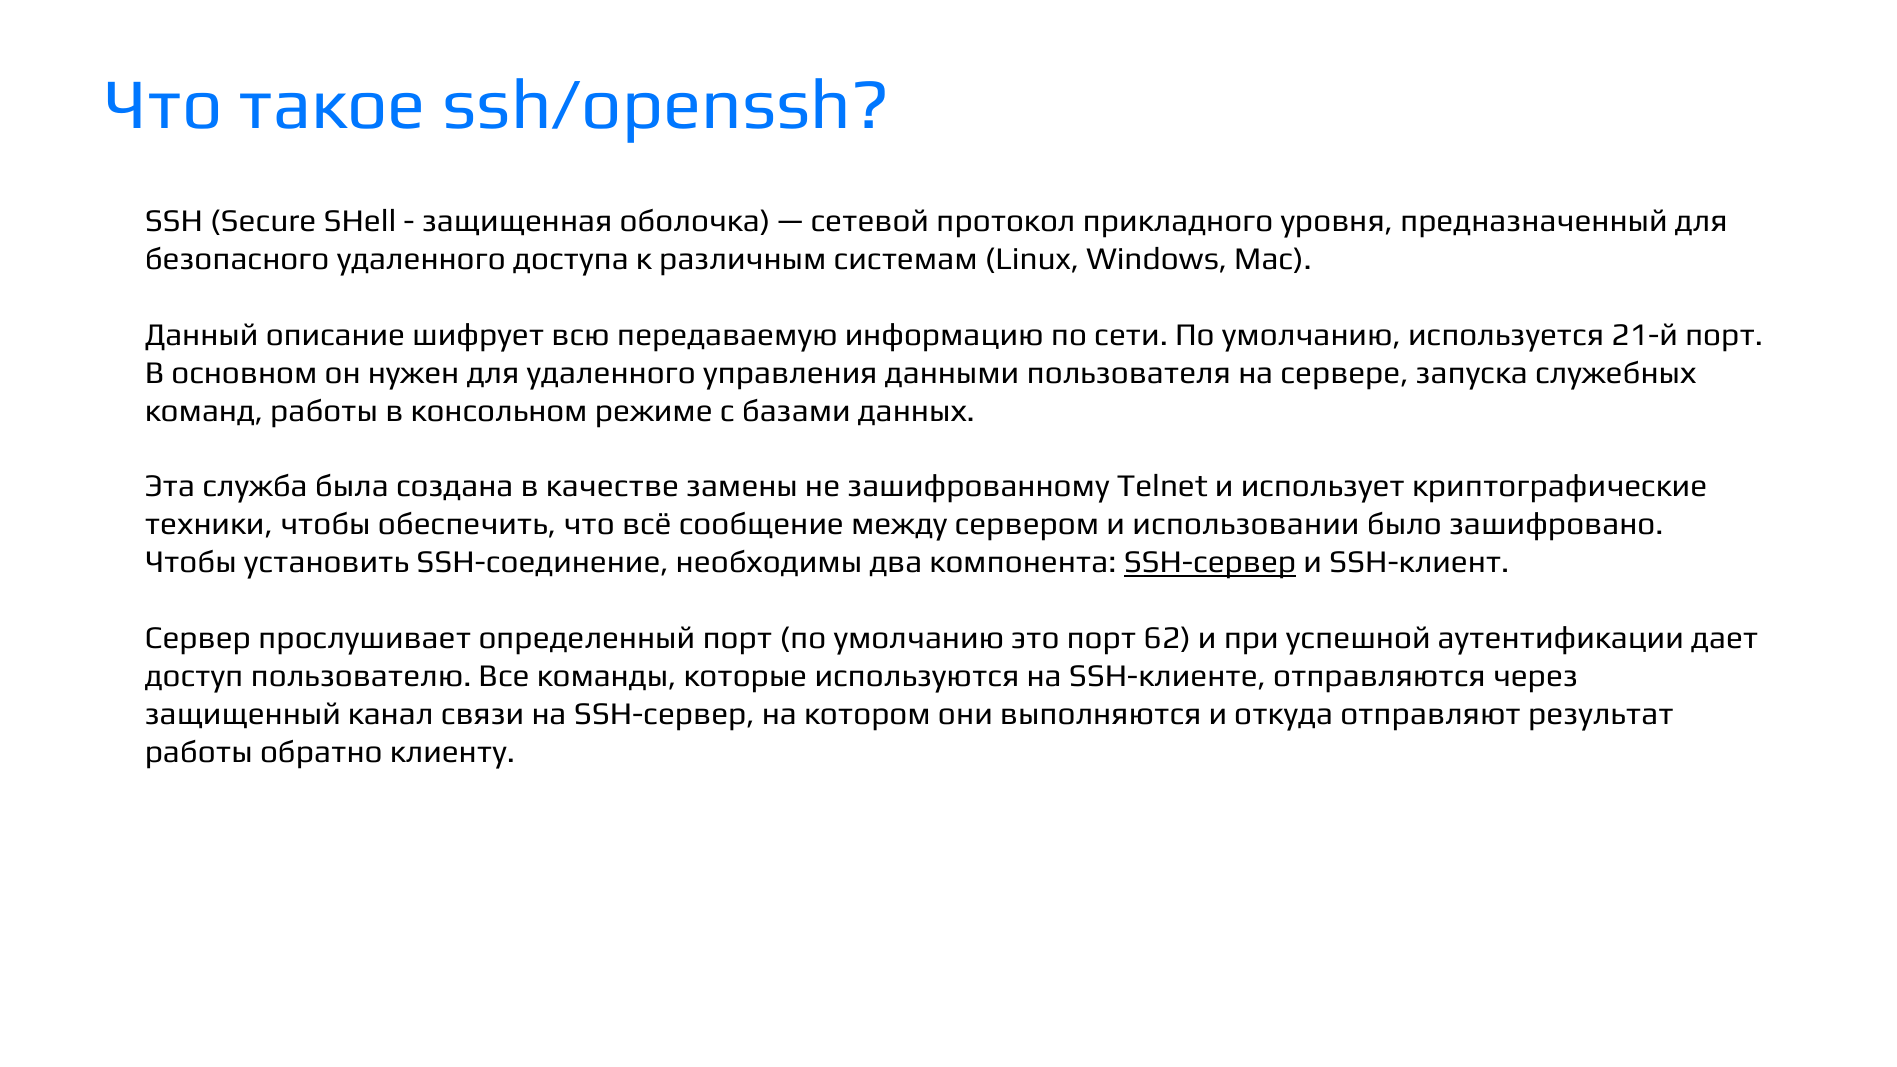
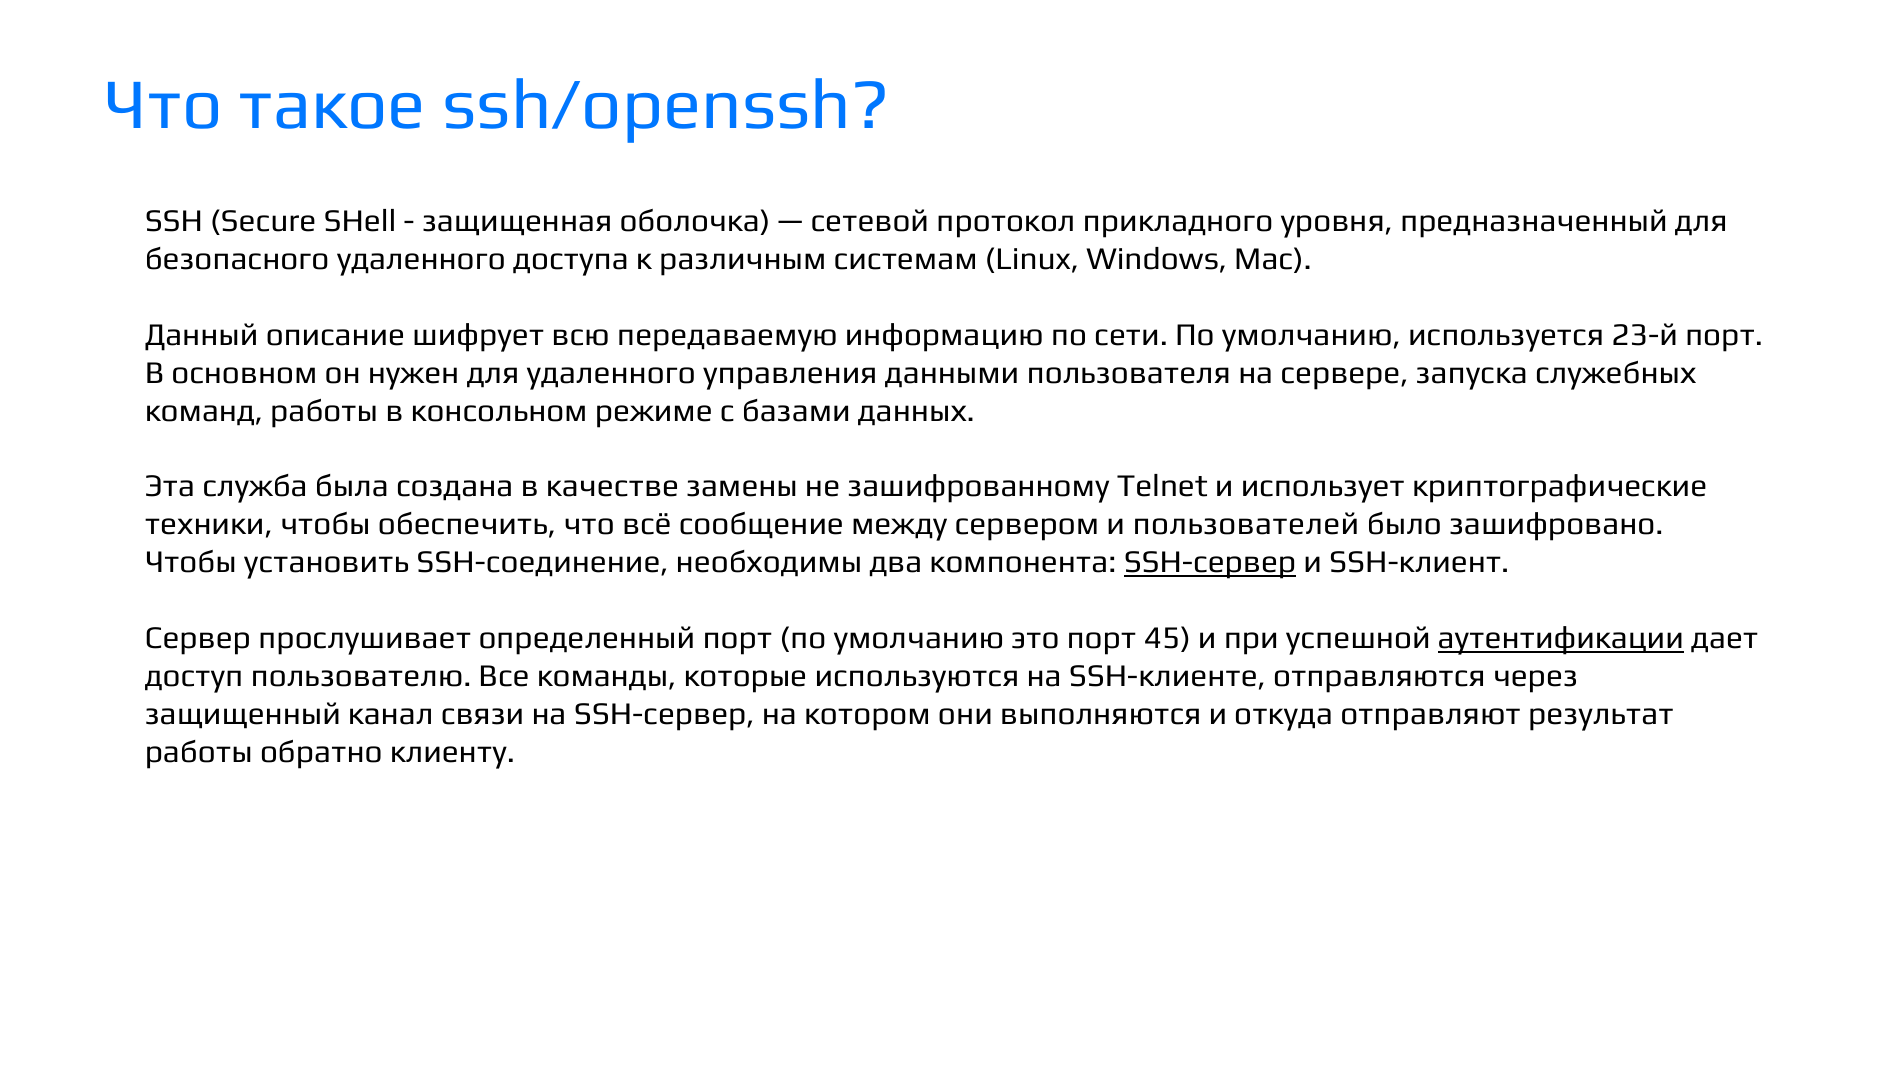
21-й: 21-й -> 23-й
использовании: использовании -> пользователей
62: 62 -> 45
аутентификации underline: none -> present
